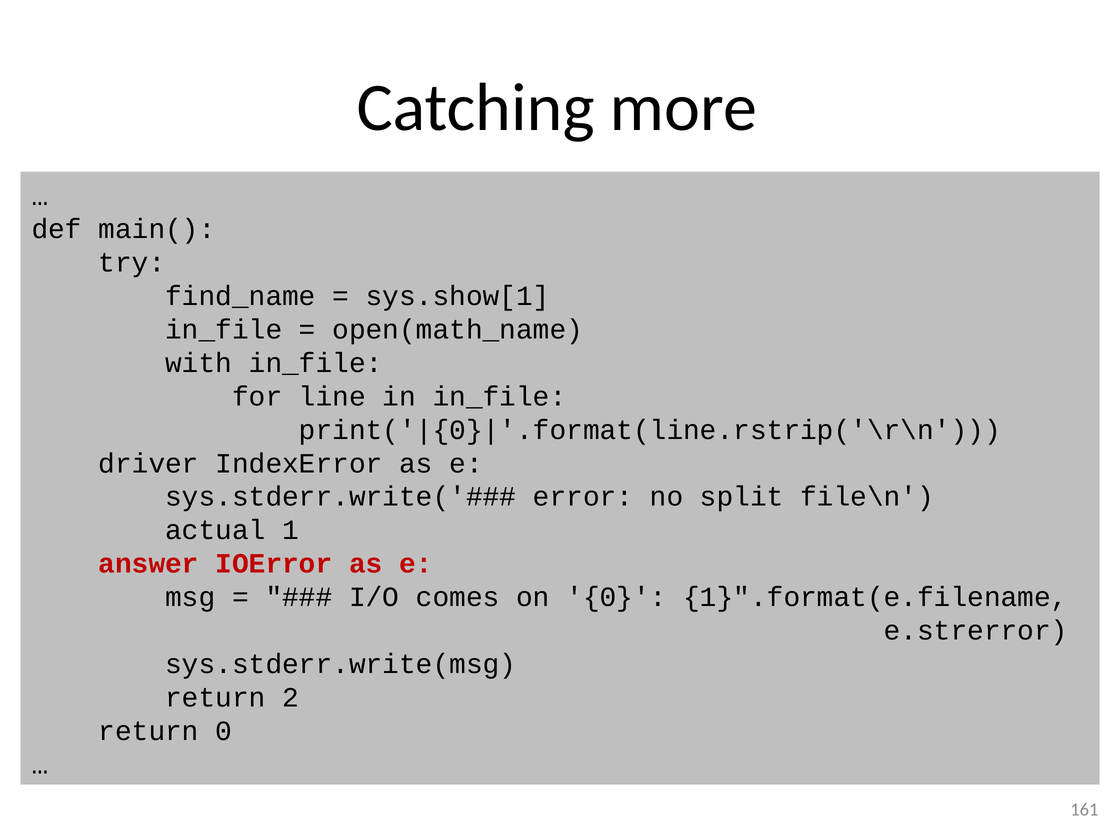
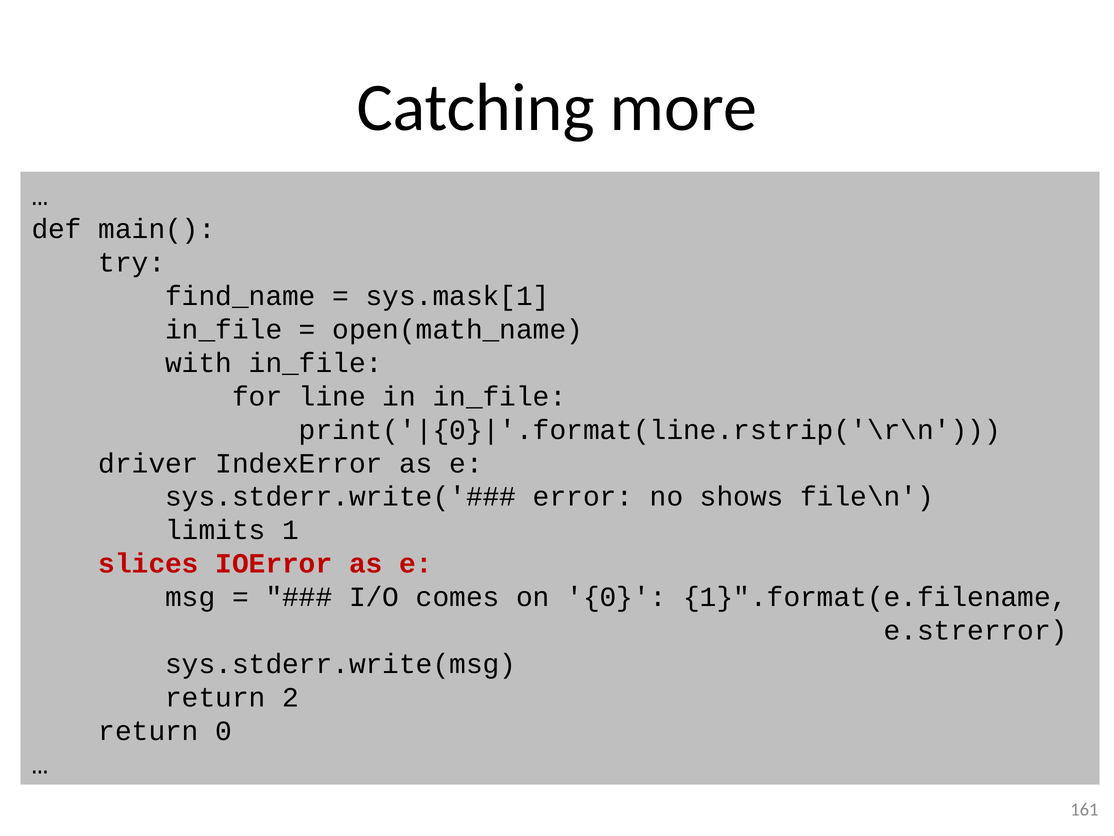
sys.show[1: sys.show[1 -> sys.mask[1
split: split -> shows
actual: actual -> limits
answer: answer -> slices
